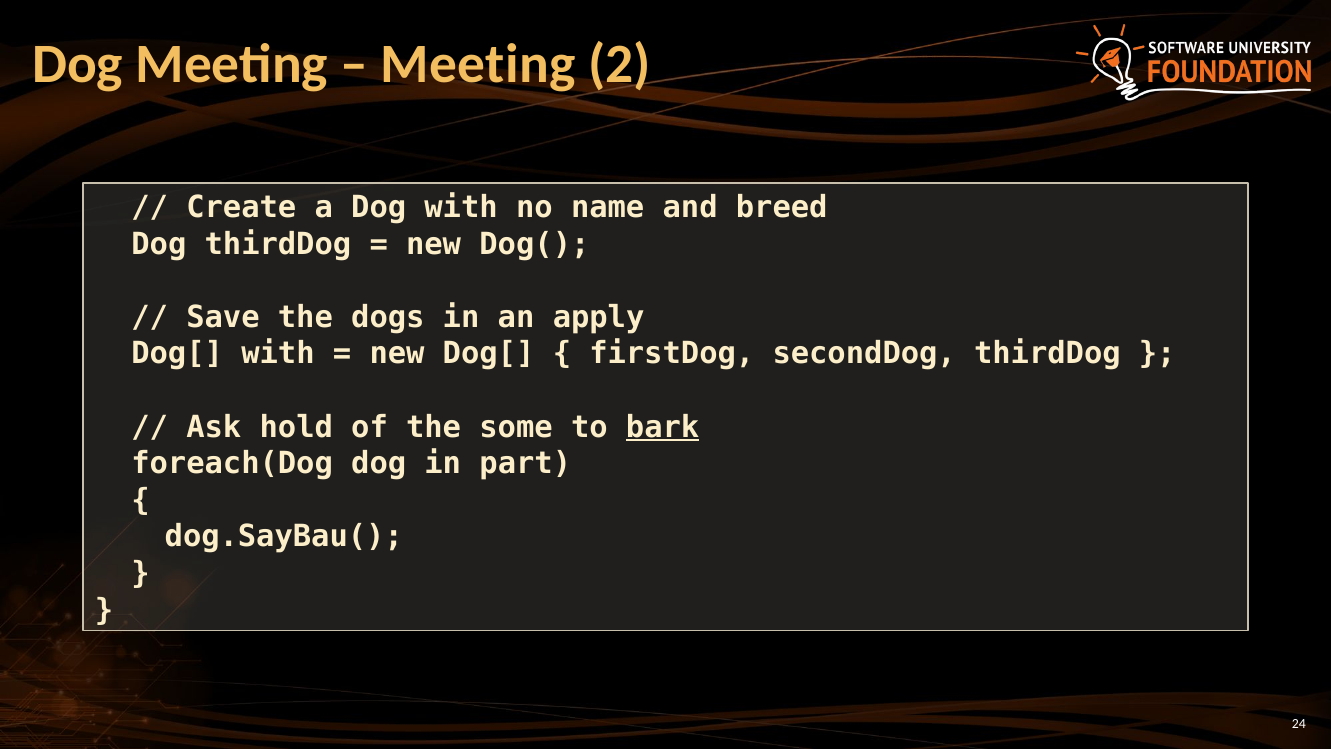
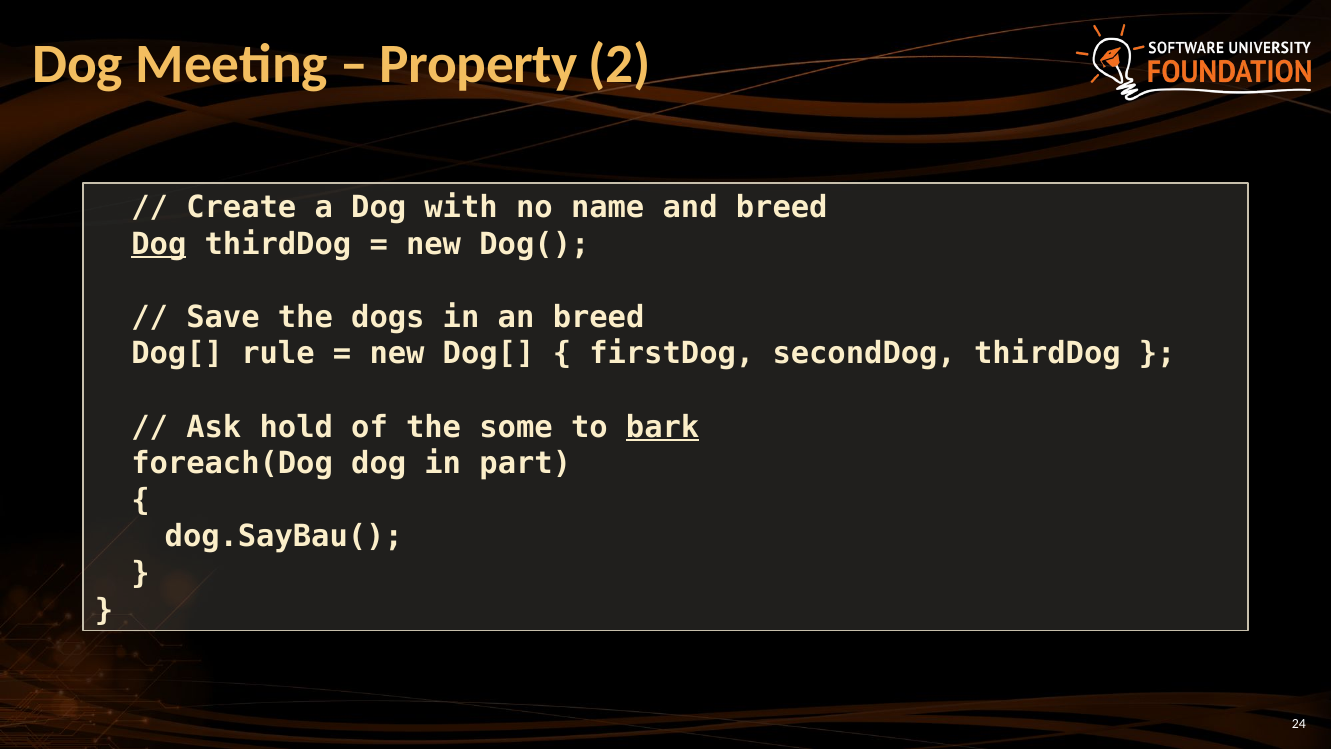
Meeting at (478, 65): Meeting -> Property
Dog at (159, 244) underline: none -> present
an apply: apply -> breed
Dog[ with: with -> rule
